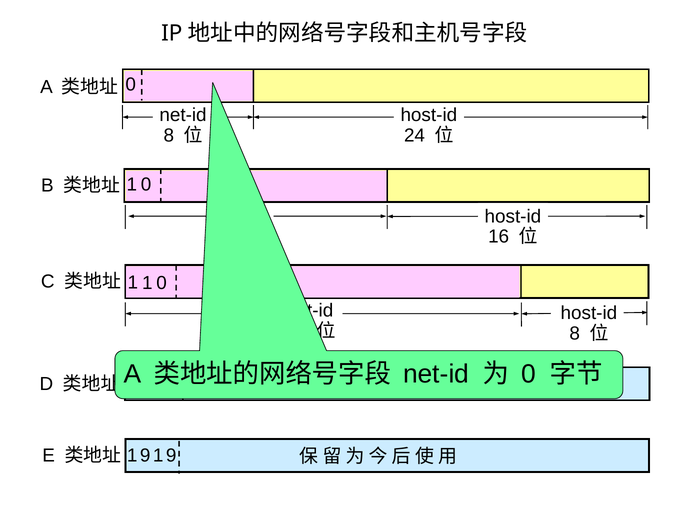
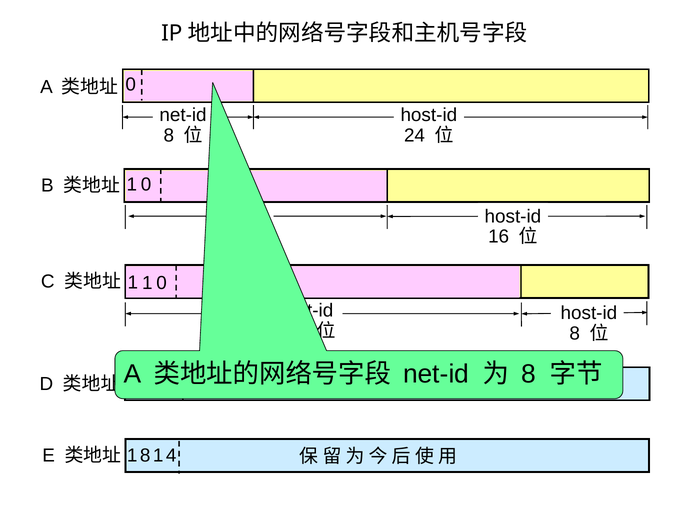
0 at (529, 374): 0 -> 8
9 at (145, 456): 9 -> 8
9 at (171, 456): 9 -> 4
